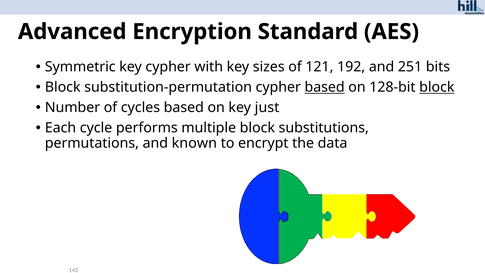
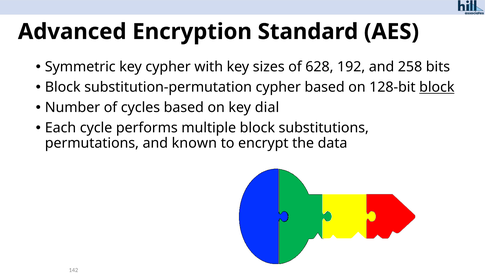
121: 121 -> 628
251: 251 -> 258
based at (325, 87) underline: present -> none
just: just -> dial
